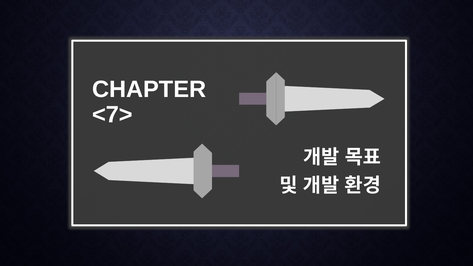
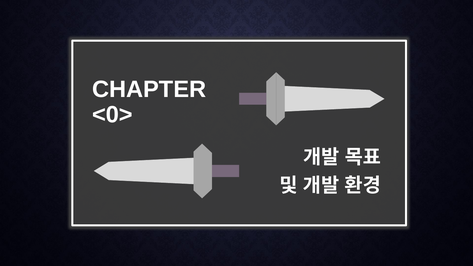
<7>: <7> -> <0>
